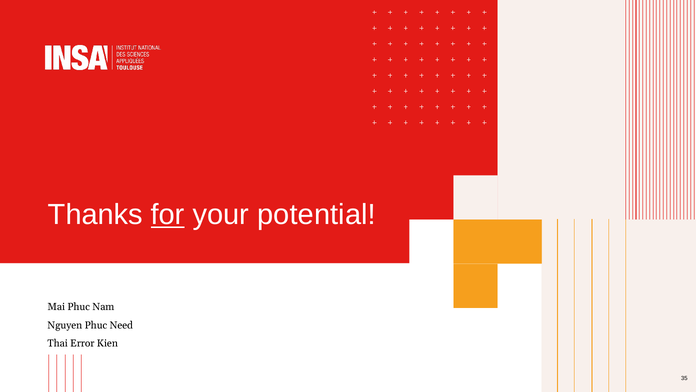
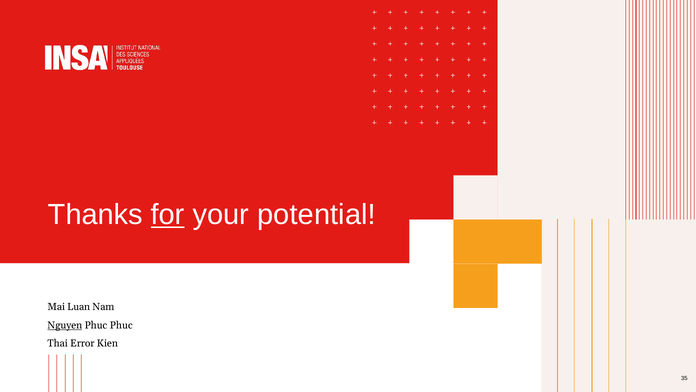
Mai Phuc: Phuc -> Luan
Nguyen underline: none -> present
Phuc Need: Need -> Phuc
